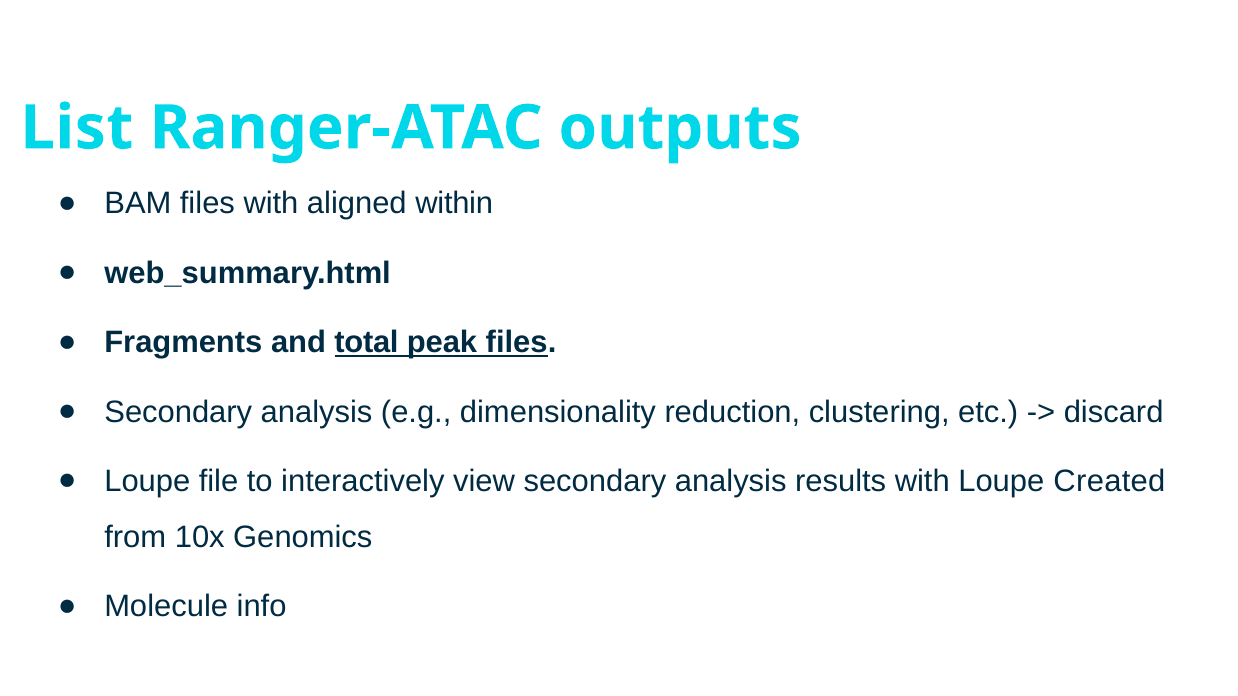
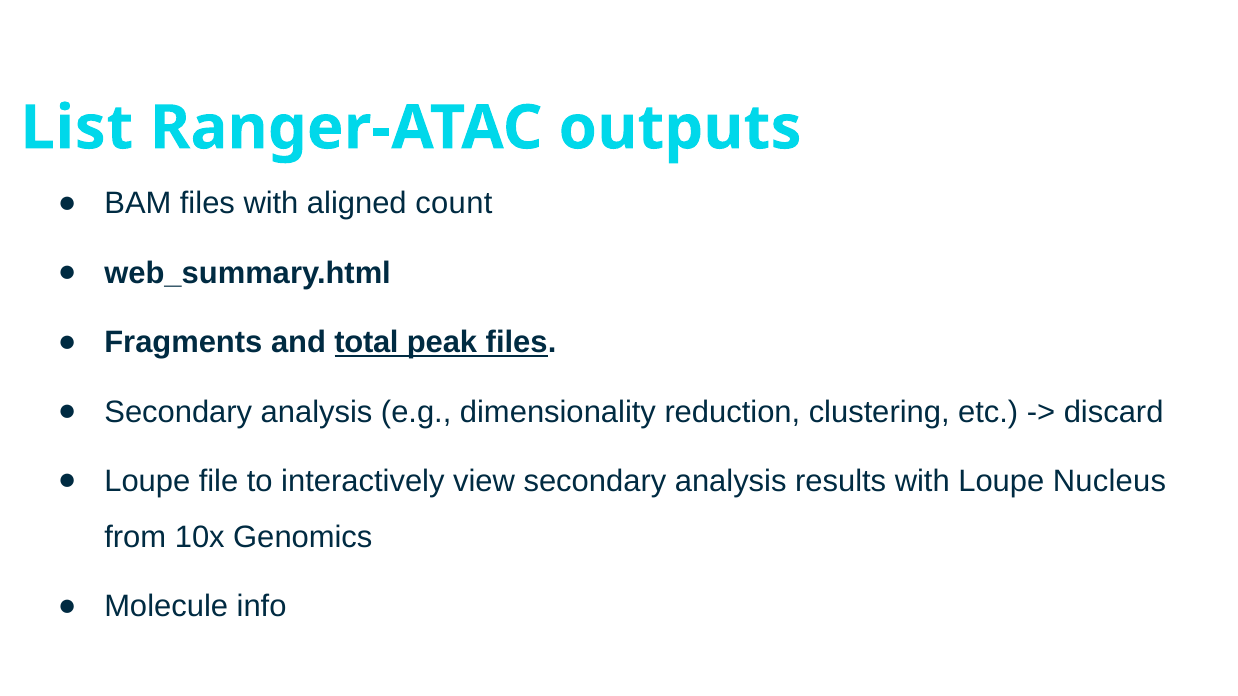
within: within -> count
Created: Created -> Nucleus
